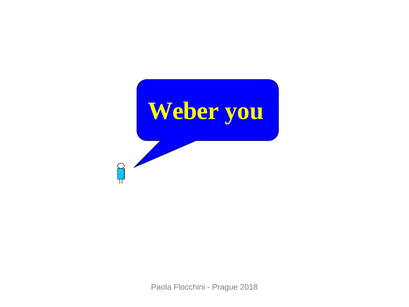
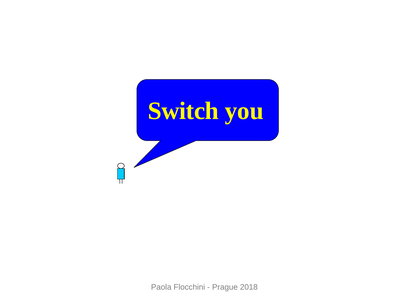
Weber: Weber -> Switch
